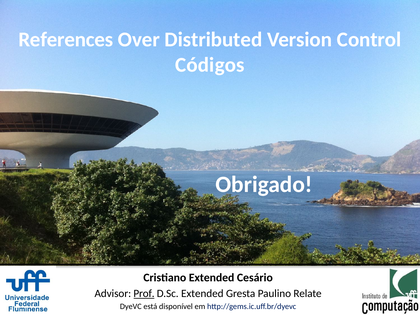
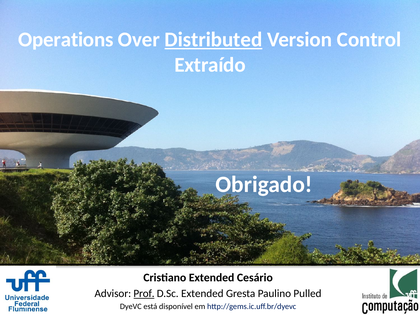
References: References -> Operations
Distributed underline: none -> present
Códigos: Códigos -> Extraído
Relate: Relate -> Pulled
